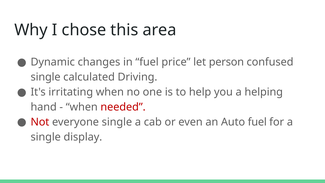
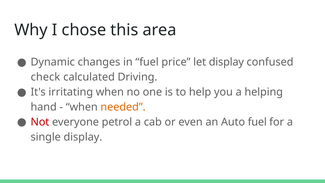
let person: person -> display
single at (46, 77): single -> check
needed colour: red -> orange
everyone single: single -> petrol
